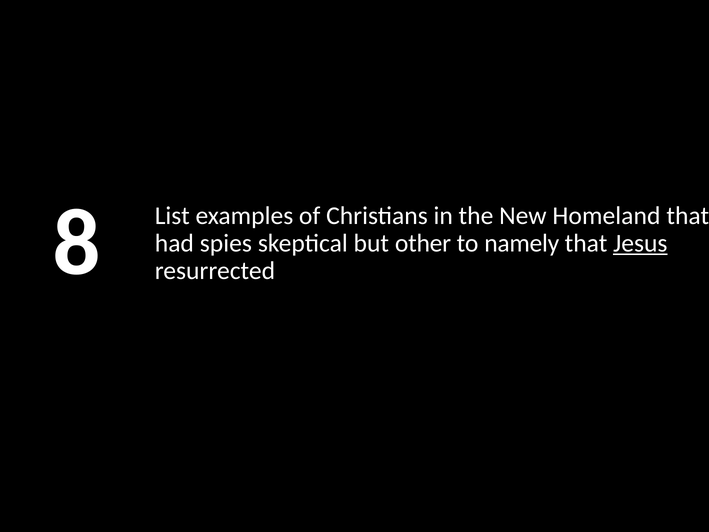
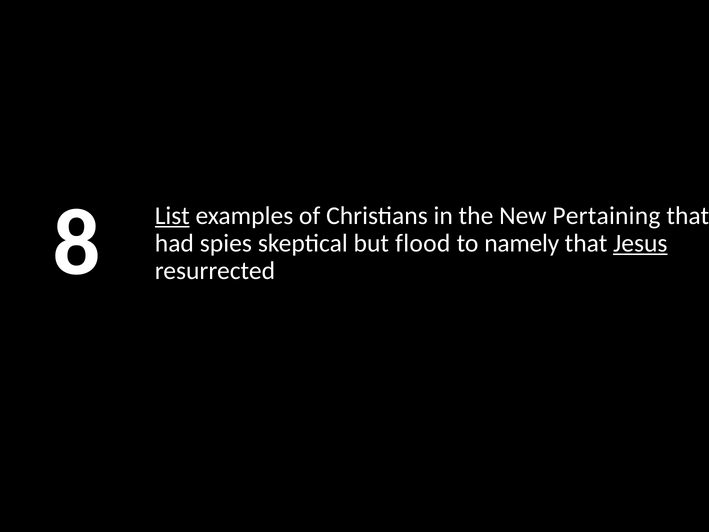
List underline: none -> present
Homeland: Homeland -> Pertaining
other: other -> flood
